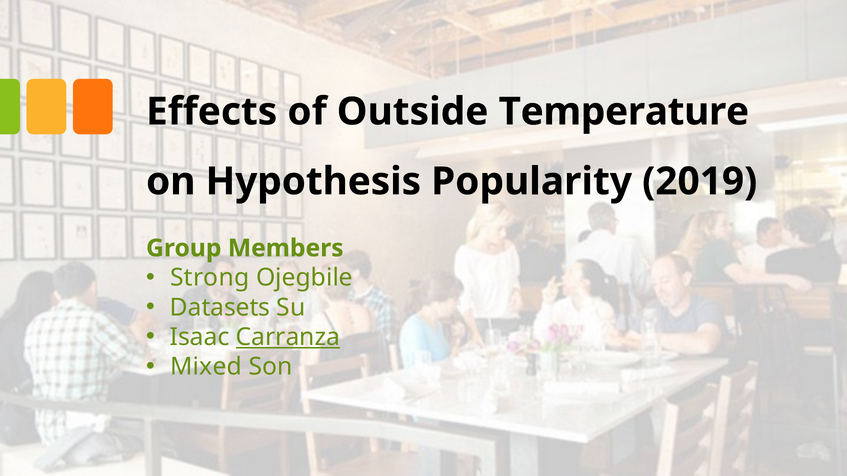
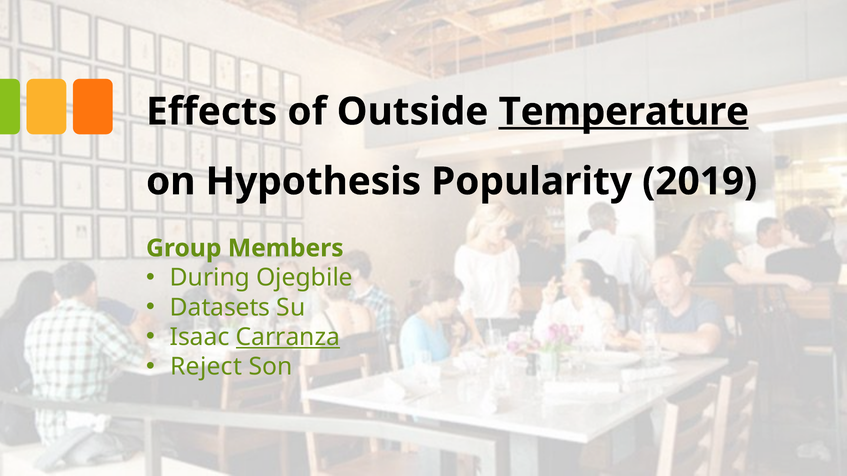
Temperature underline: none -> present
Strong: Strong -> During
Mixed: Mixed -> Reject
